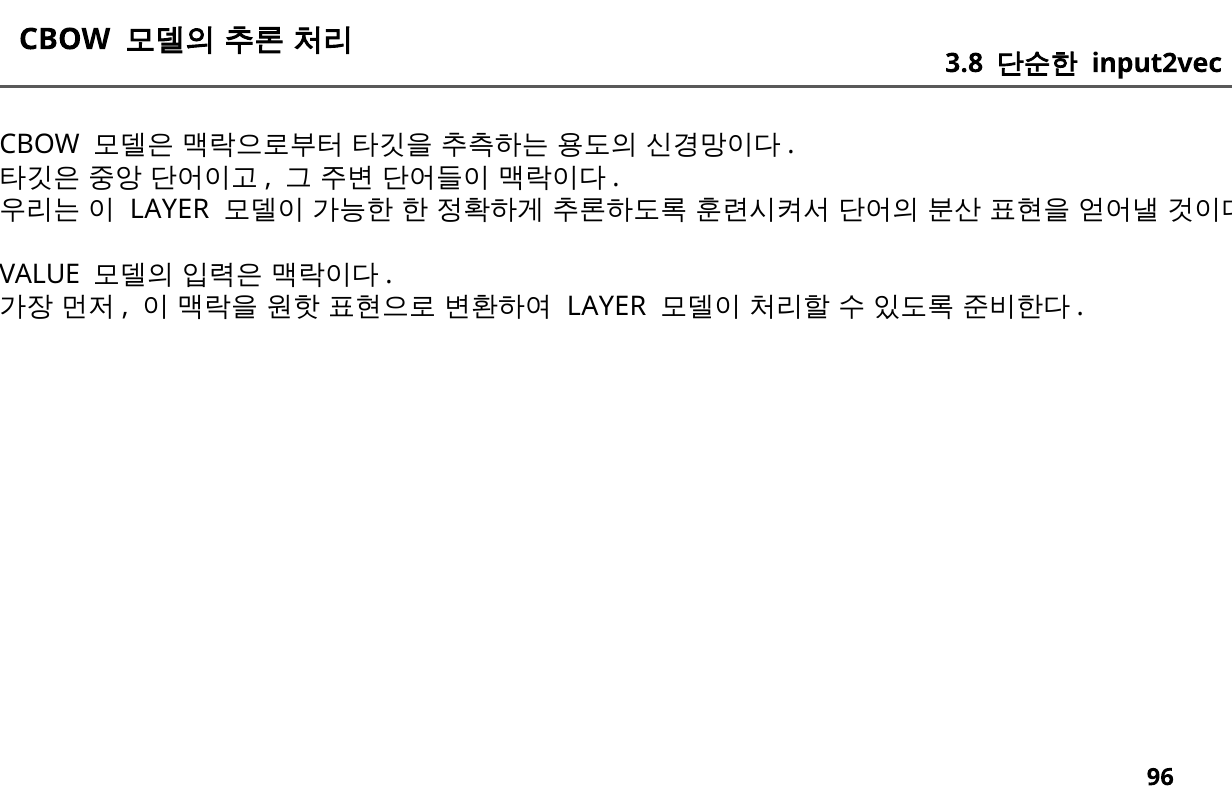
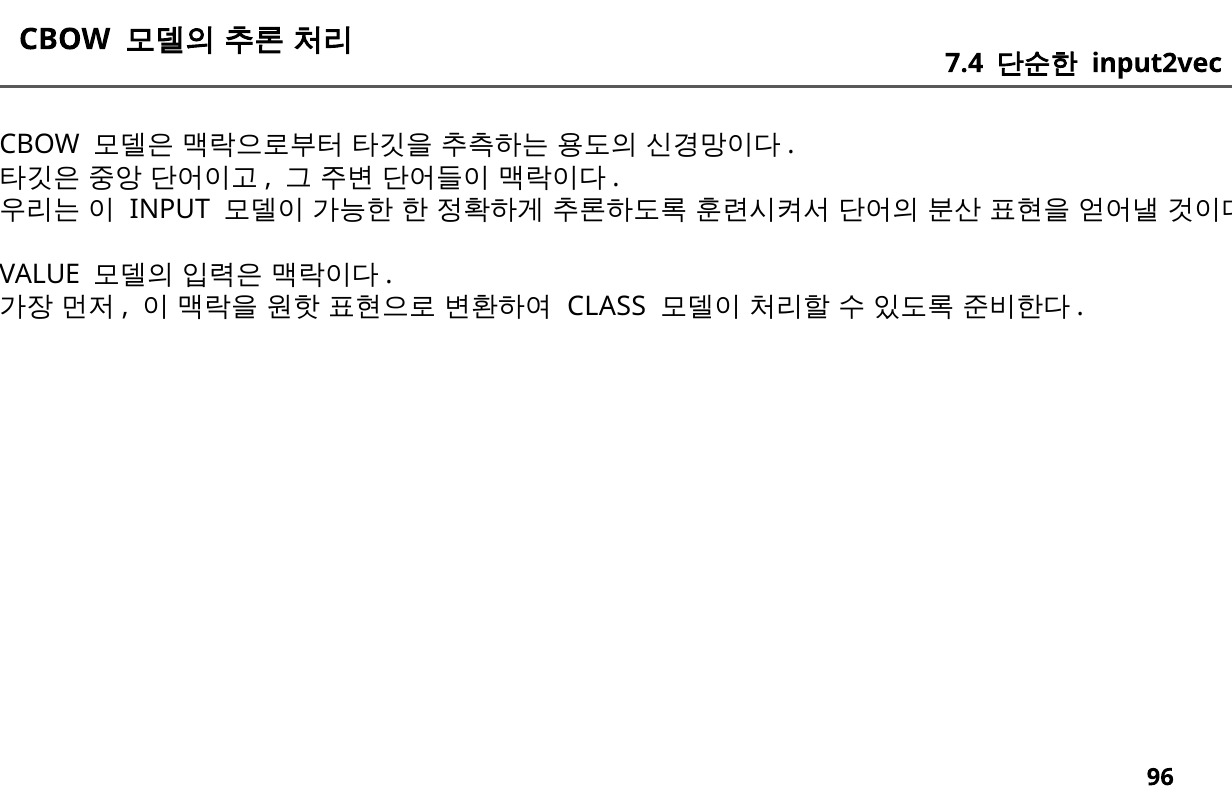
3.8: 3.8 -> 7.4
LAYER at (170, 209): LAYER -> INPUT
LAYER at (607, 306): LAYER -> CLASS
